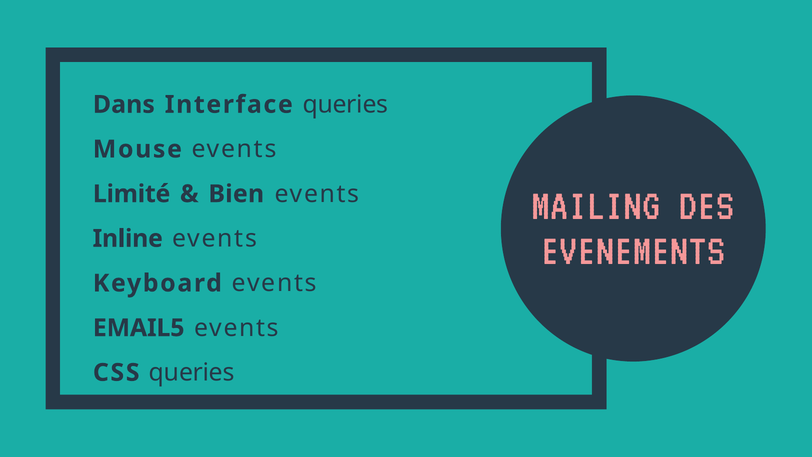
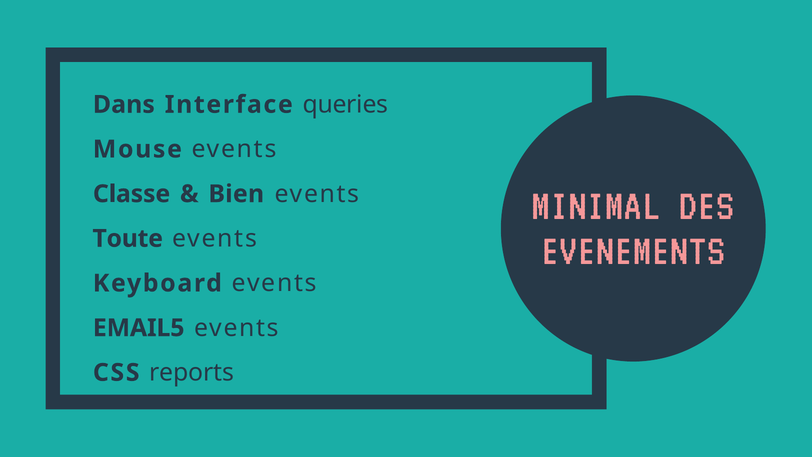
MAILING: MAILING -> MINIMAL
Limité: Limité -> Classe
Inline: Inline -> Toute
CSS queries: queries -> reports
